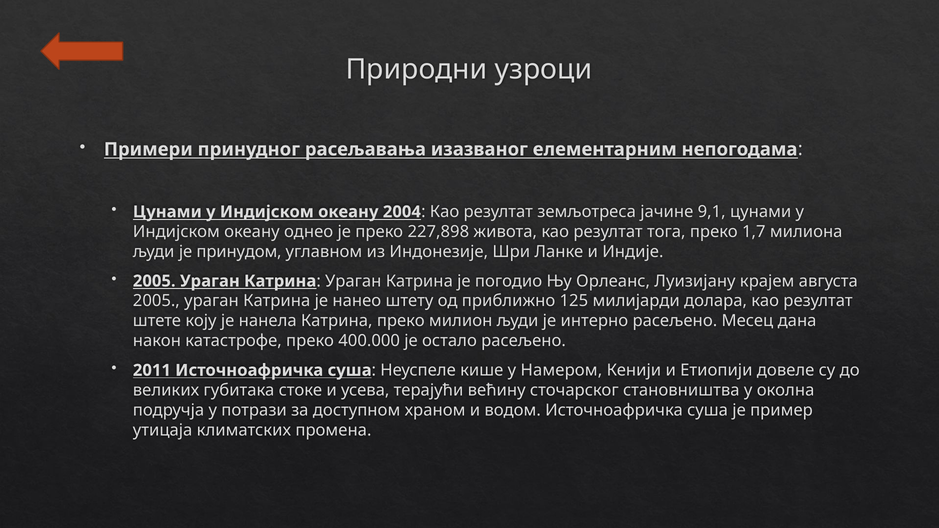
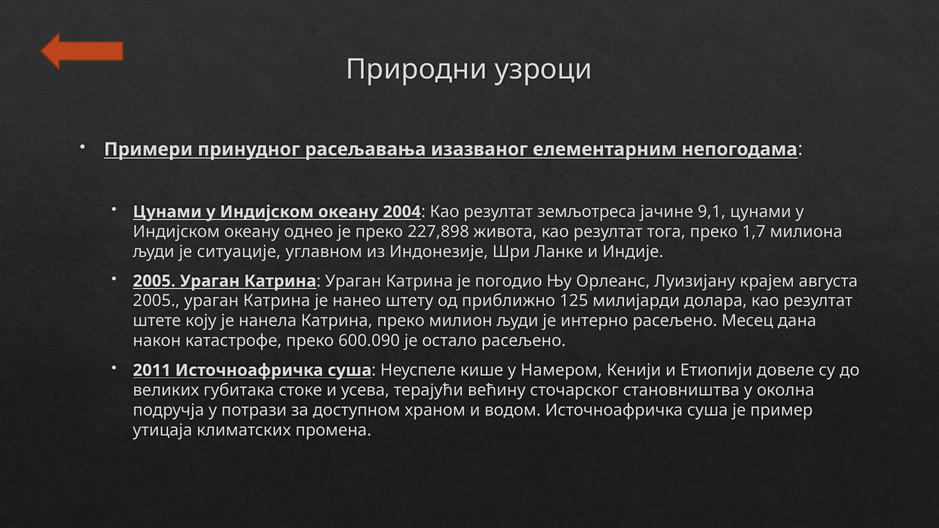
принудом: принудом -> ситуације
400.000: 400.000 -> 600.090
